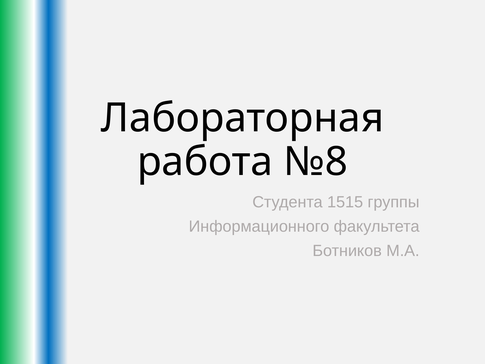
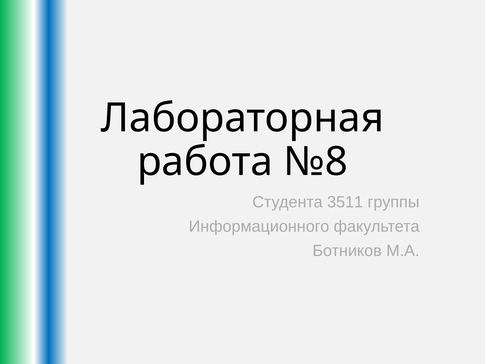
1515: 1515 -> 3511
